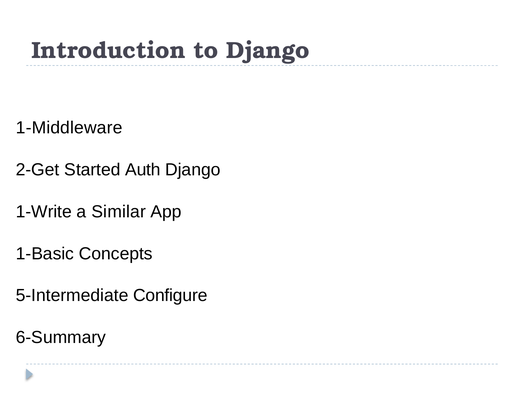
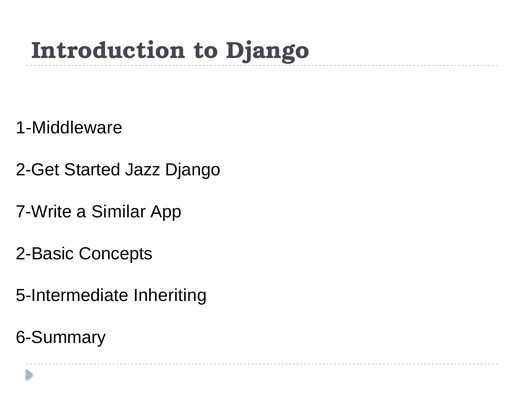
Auth: Auth -> Jazz
1-Write: 1-Write -> 7-Write
1-Basic: 1-Basic -> 2-Basic
Configure: Configure -> Inheriting
